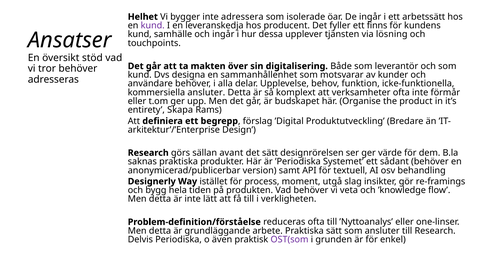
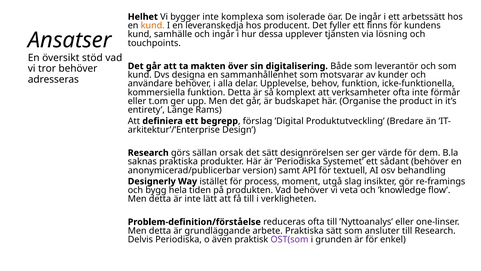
adressera: adressera -> komplexa
kund at (153, 26) colour: purple -> orange
kommersiella ansluter: ansluter -> funktion
Skapa: Skapa -> Länge
avant: avant -> orsak
